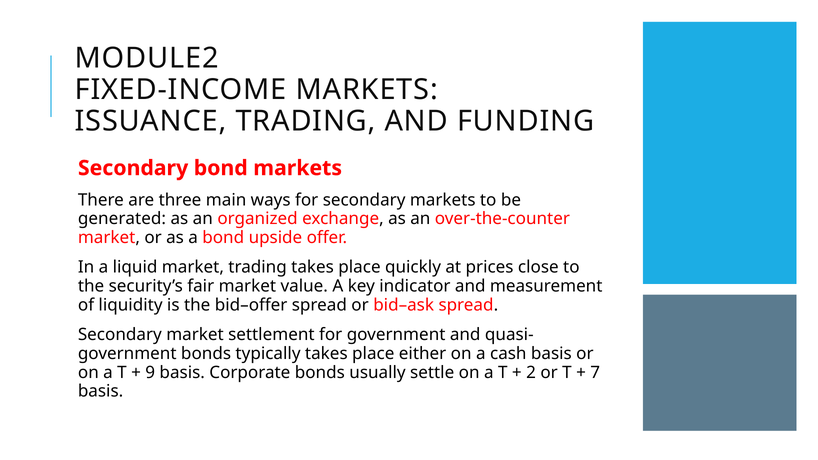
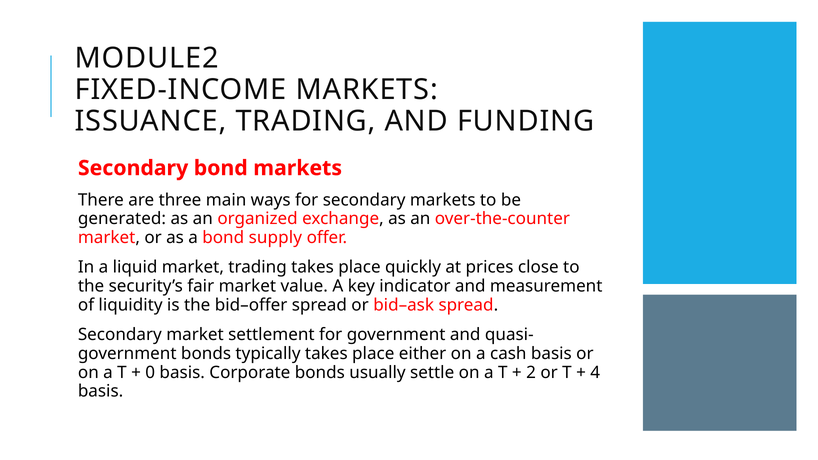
upside: upside -> supply
9: 9 -> 0
7: 7 -> 4
